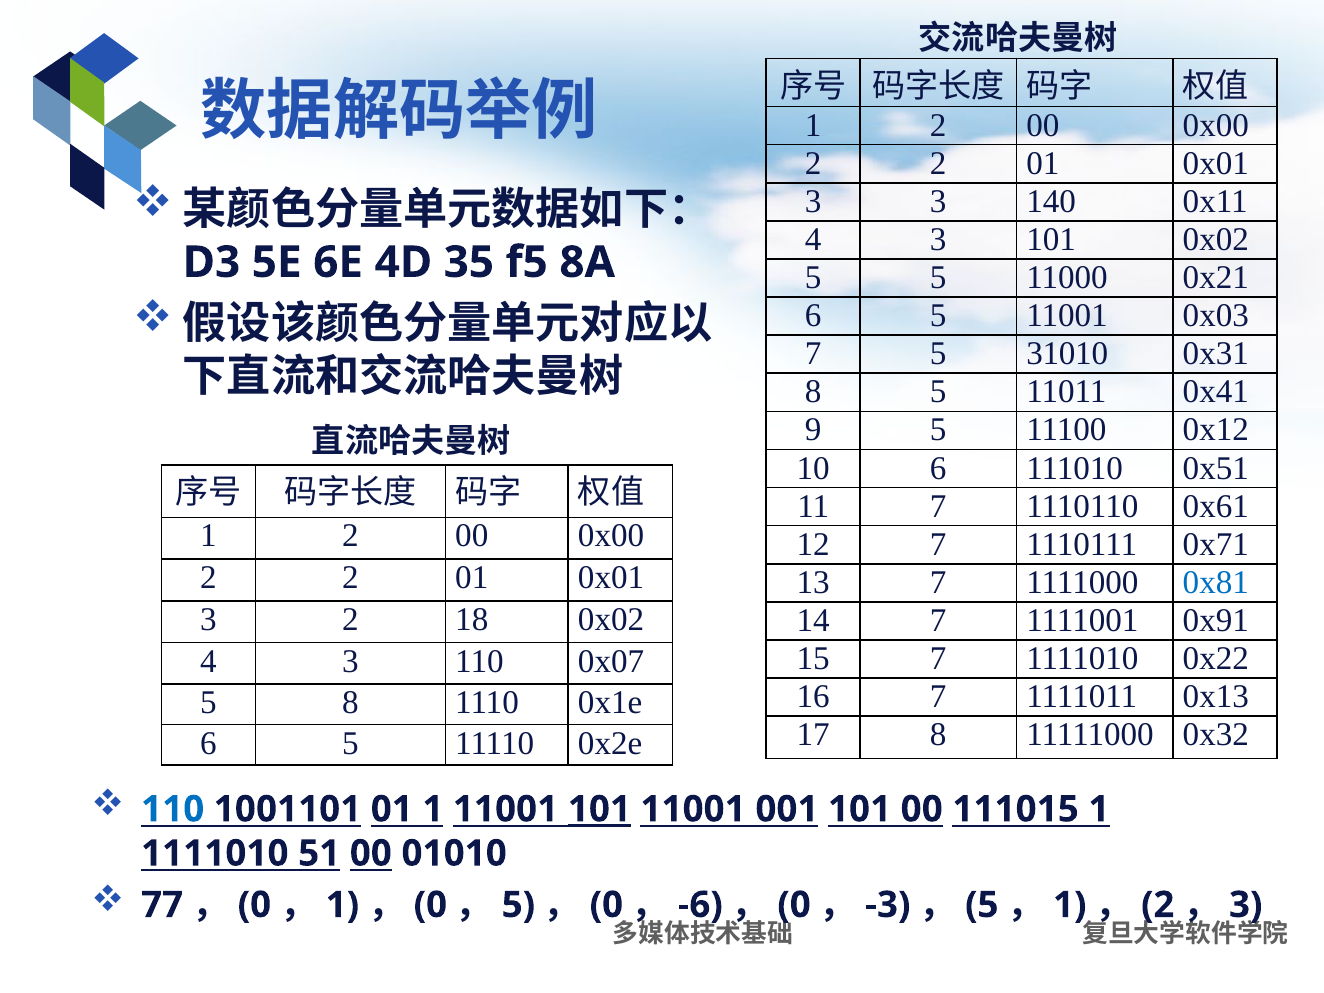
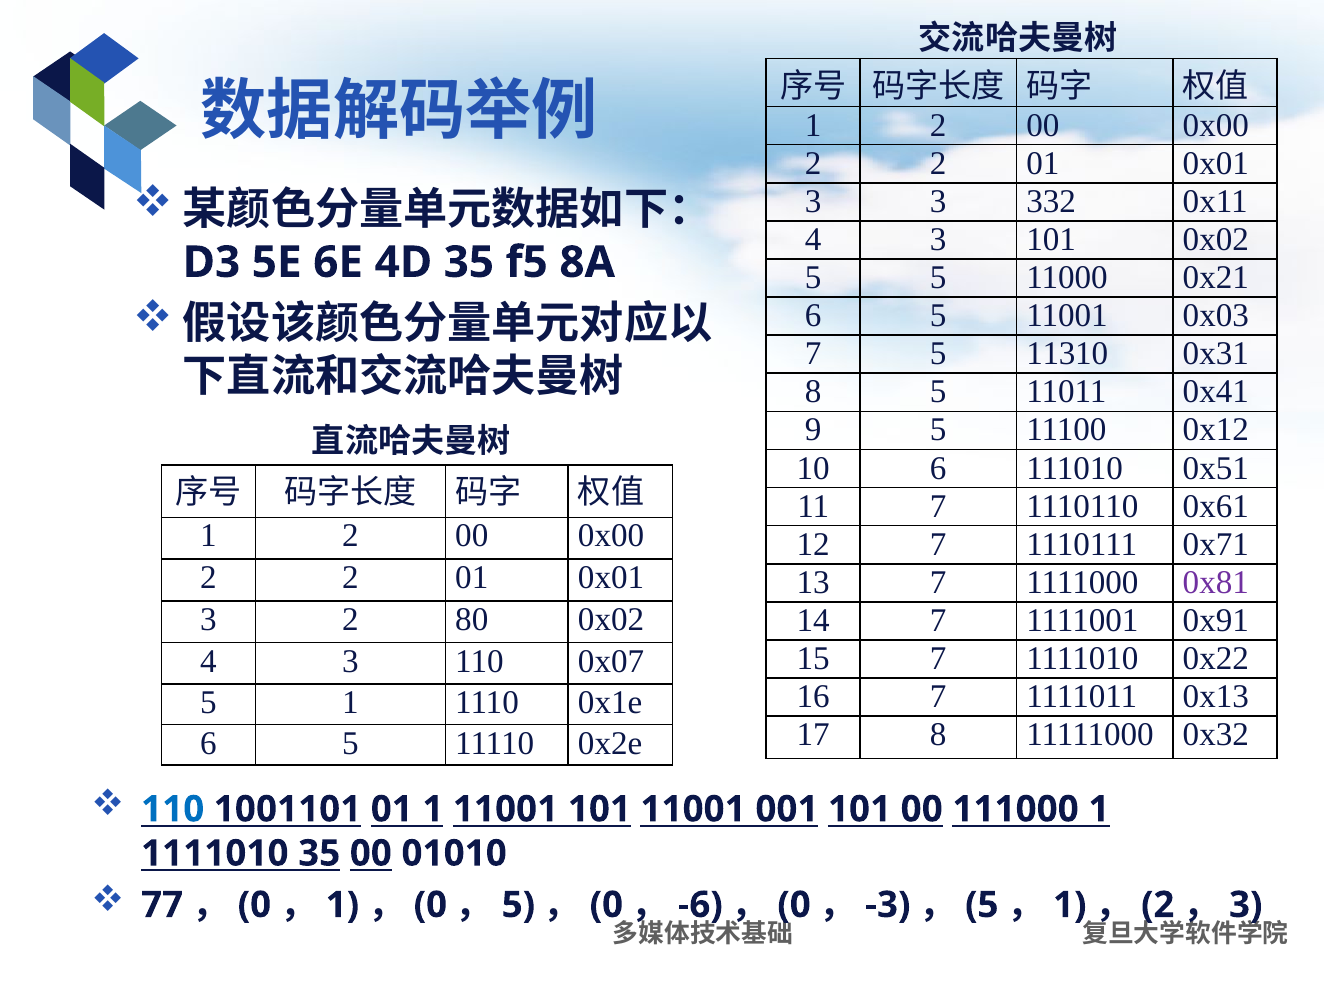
140: 140 -> 332
31010: 31010 -> 11310
0x81 colour: blue -> purple
18: 18 -> 80
5 8: 8 -> 1
101 at (599, 809) underline: present -> none
111015: 111015 -> 111000
1111010 51: 51 -> 35
